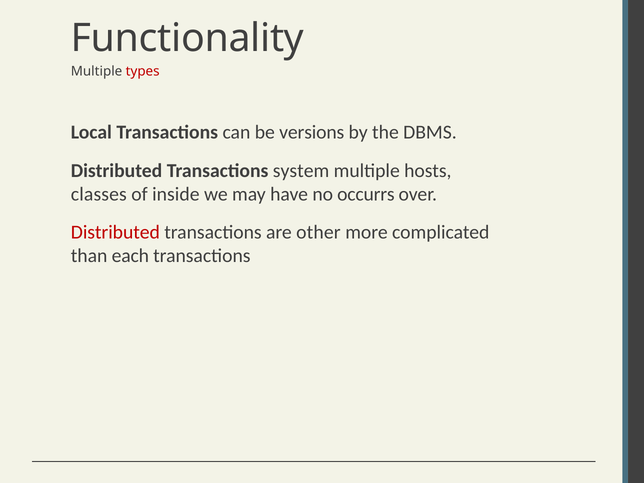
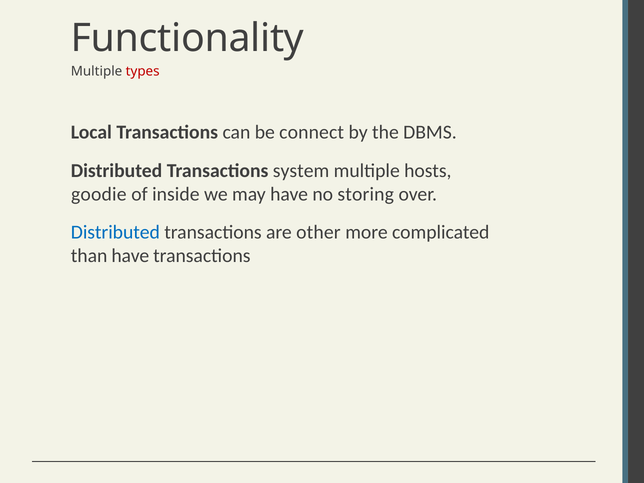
versions: versions -> connect
classes: classes -> goodie
occurrs: occurrs -> storing
Distributed at (115, 232) colour: red -> blue
than each: each -> have
